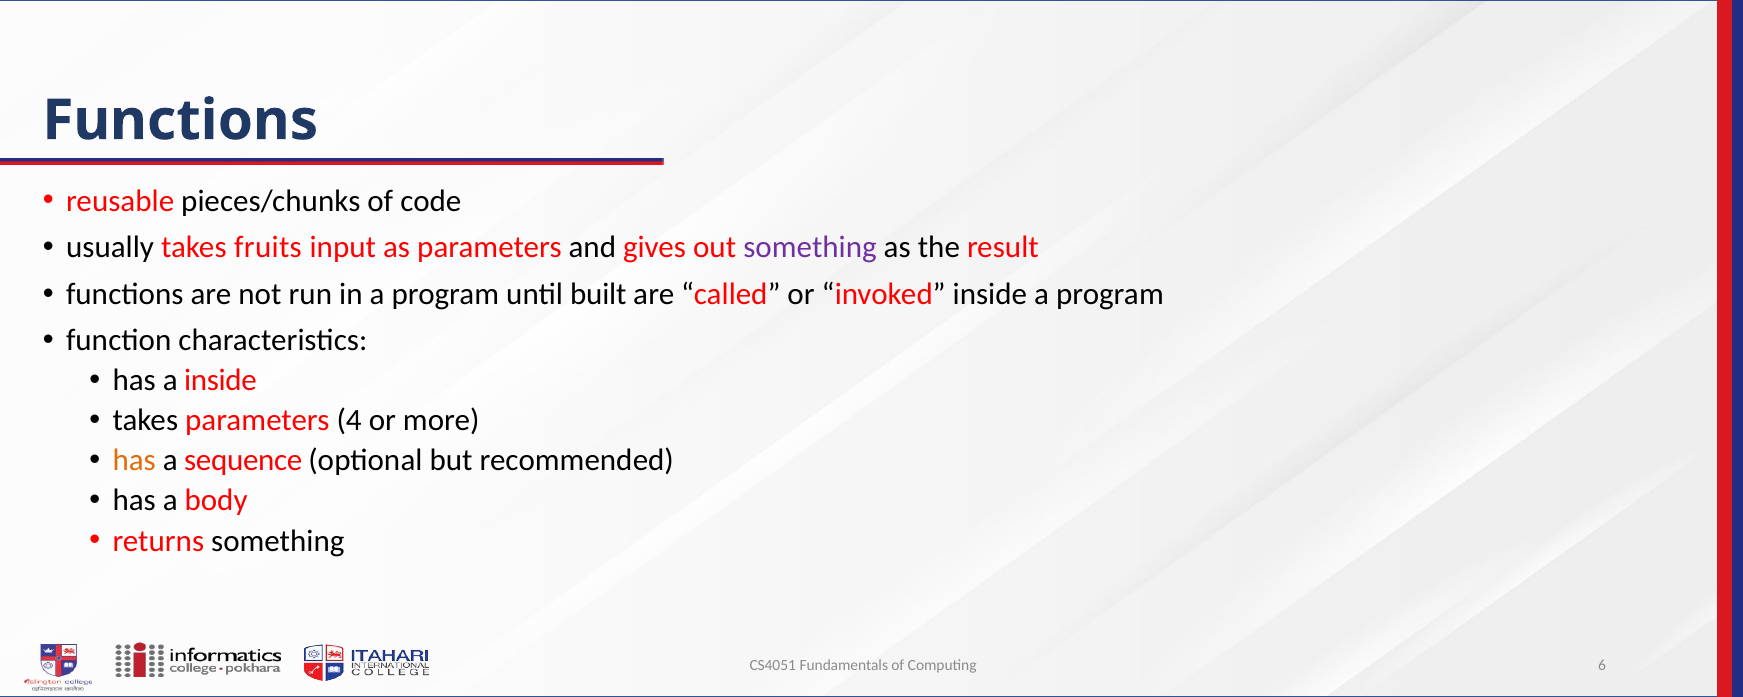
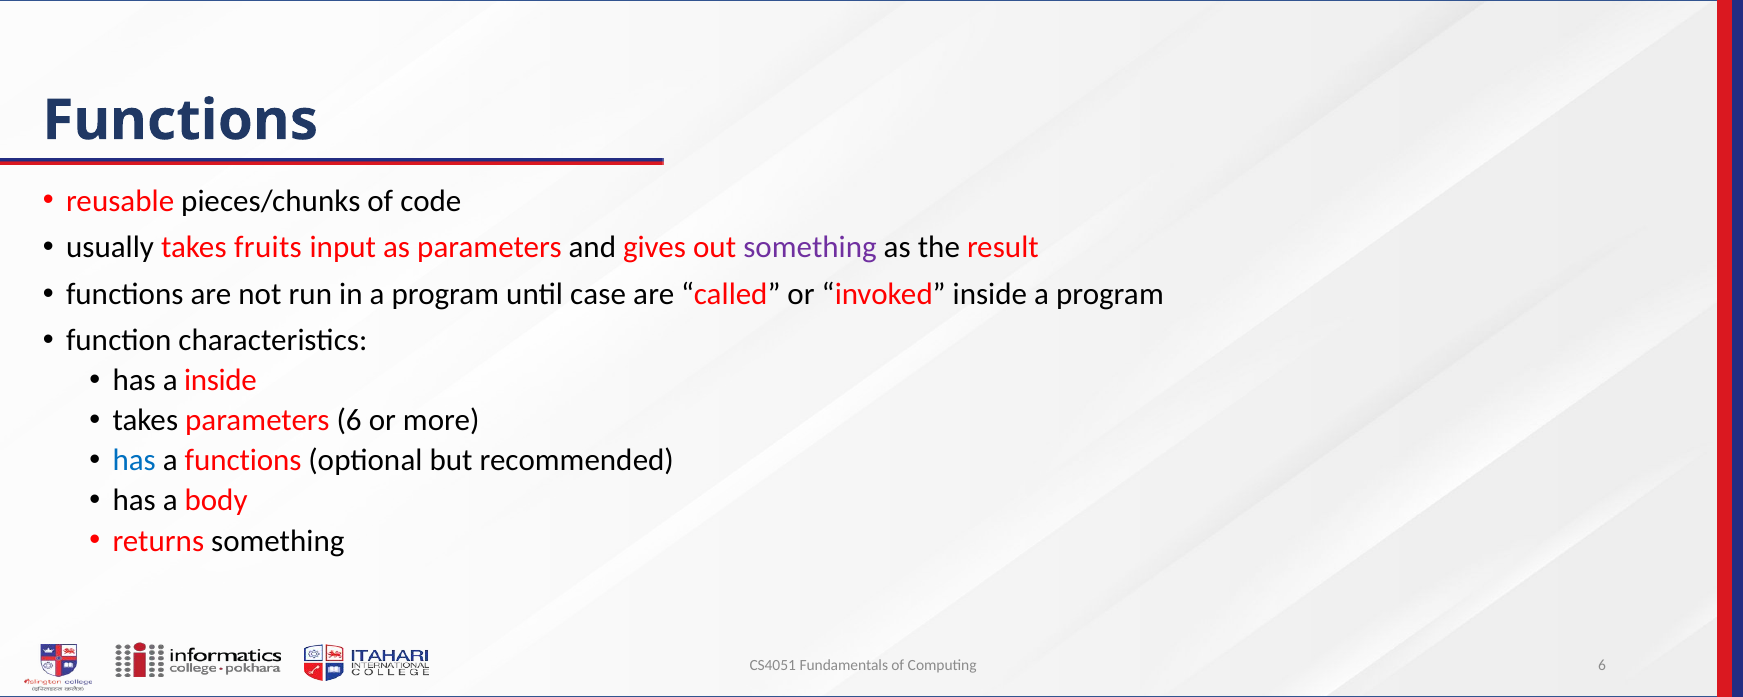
built: built -> case
parameters 4: 4 -> 6
has at (134, 461) colour: orange -> blue
a sequence: sequence -> functions
